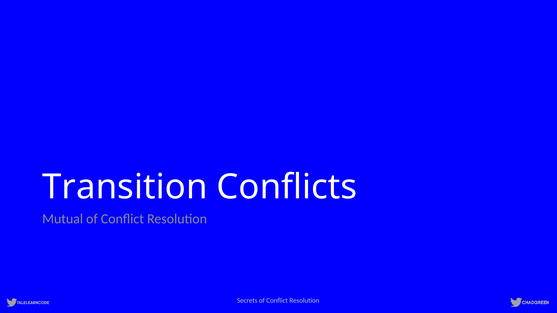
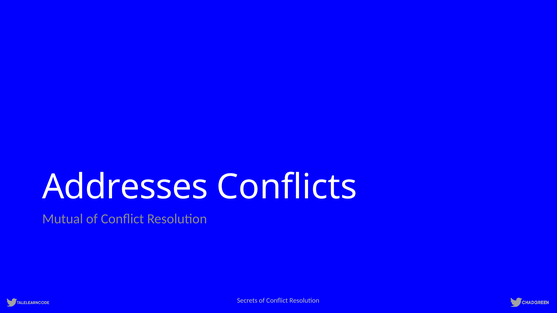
Transition: Transition -> Addresses
